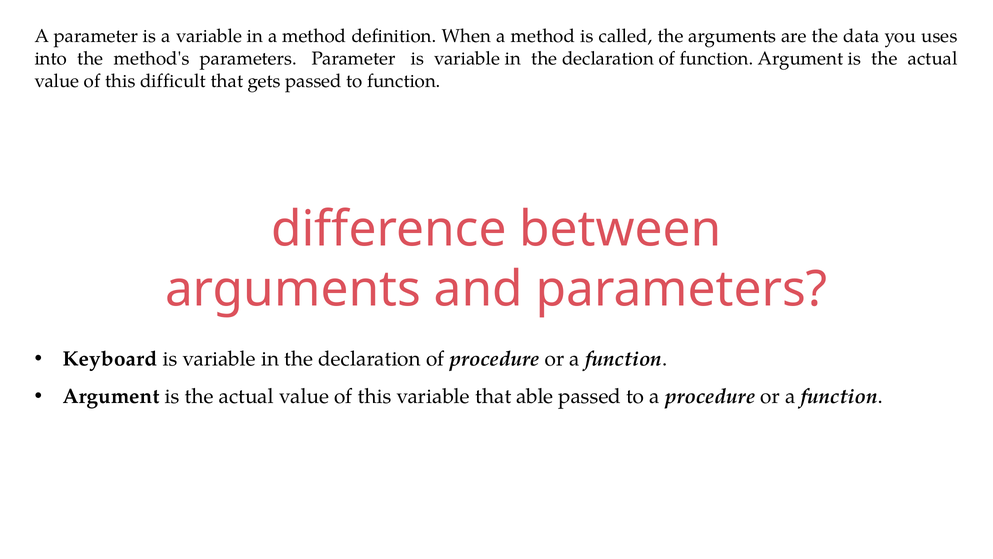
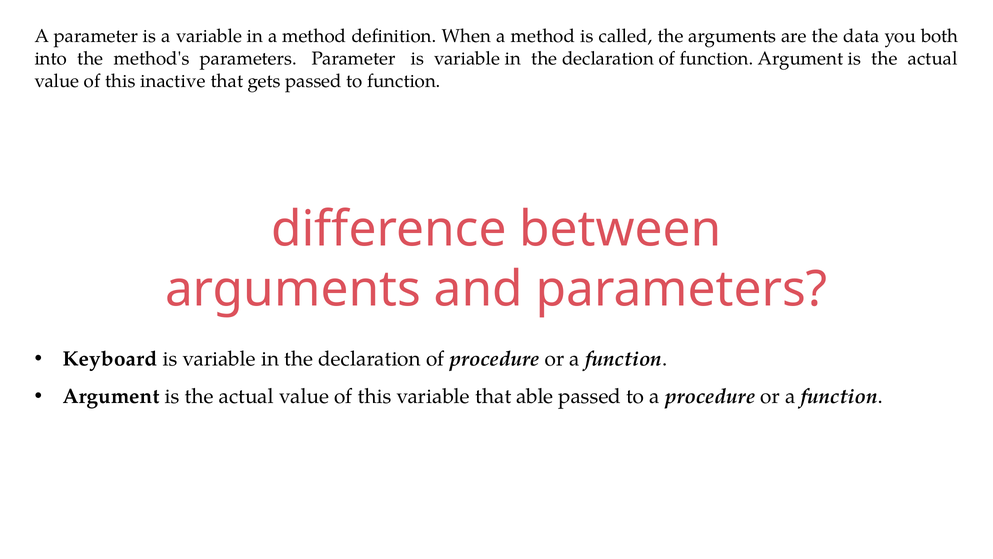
uses: uses -> both
difficult: difficult -> inactive
